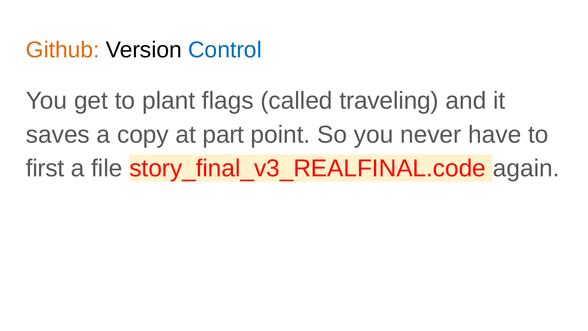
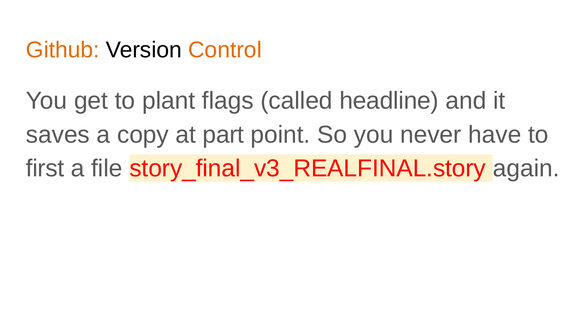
Control colour: blue -> orange
traveling: traveling -> headline
story_final_v3_REALFINAL.code: story_final_v3_REALFINAL.code -> story_final_v3_REALFINAL.story
